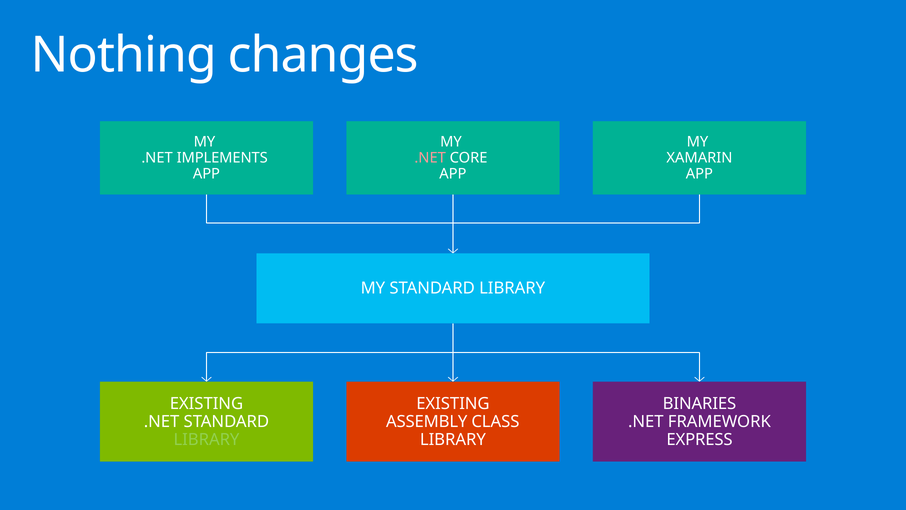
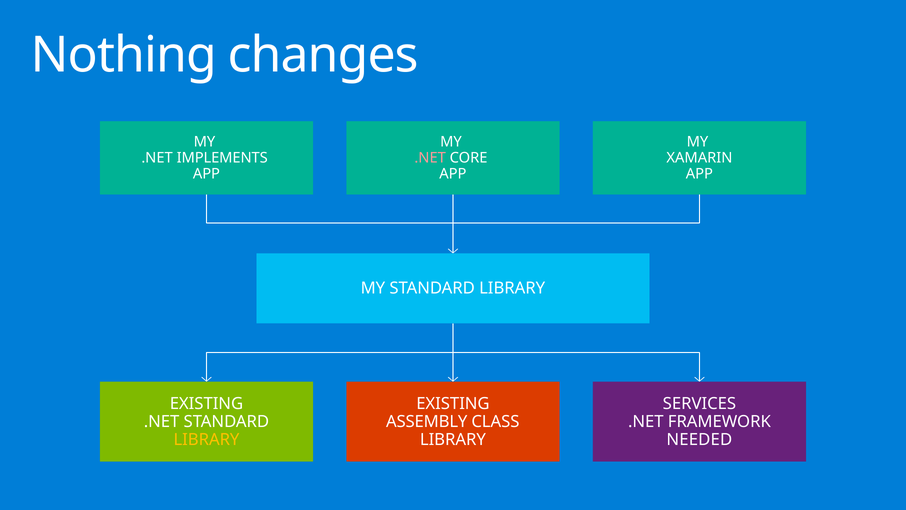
BINARIES: BINARIES -> SERVICES
LIBRARY at (206, 439) colour: light green -> yellow
EXPRESS: EXPRESS -> NEEDED
